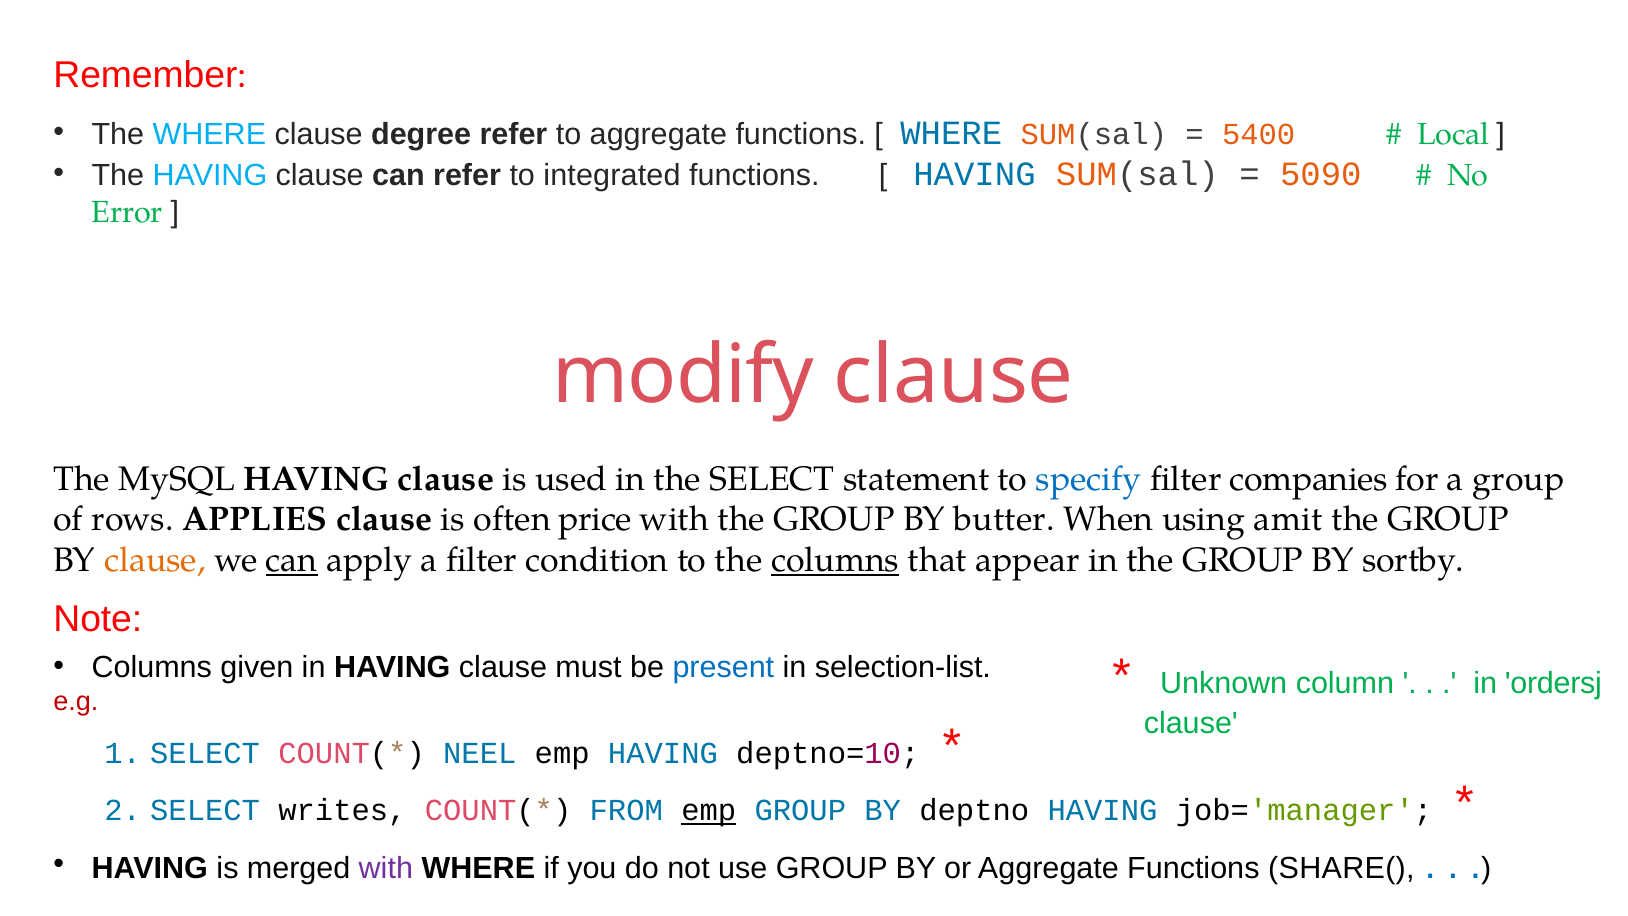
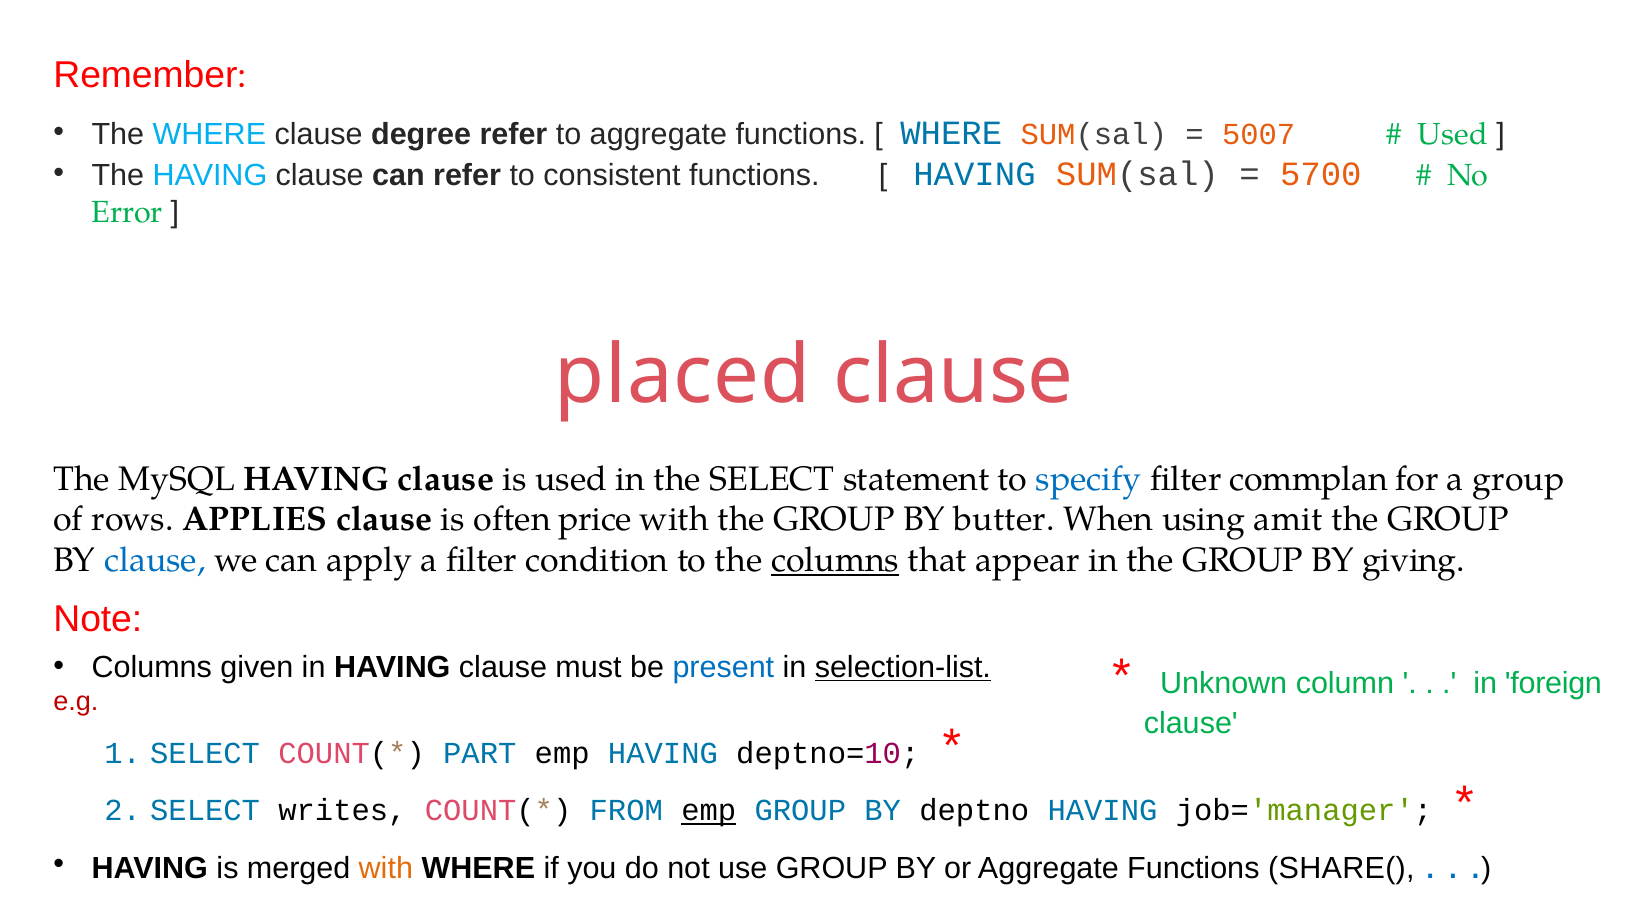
5400: 5400 -> 5007
Local at (1453, 135): Local -> Used
integrated: integrated -> consistent
5090: 5090 -> 5700
modify: modify -> placed
companies: companies -> commplan
clause at (155, 560) colour: orange -> blue
can at (292, 560) underline: present -> none
sortby: sortby -> giving
selection-list underline: none -> present
ordersj: ordersj -> foreign
NEEL: NEEL -> PART
with at (386, 869) colour: purple -> orange
